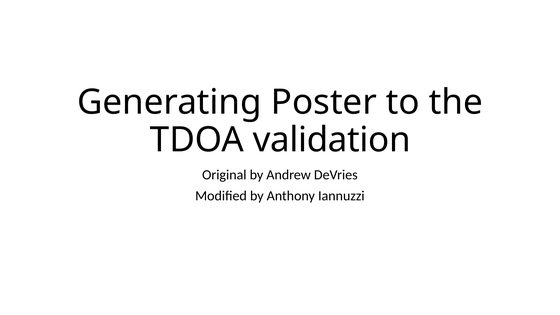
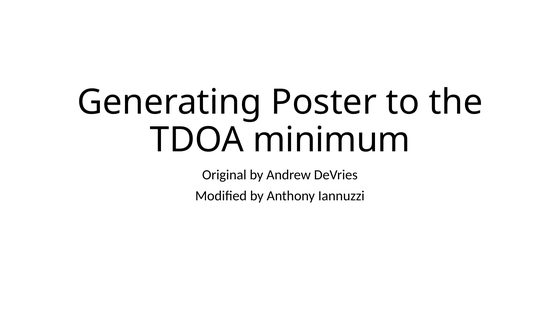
validation: validation -> minimum
